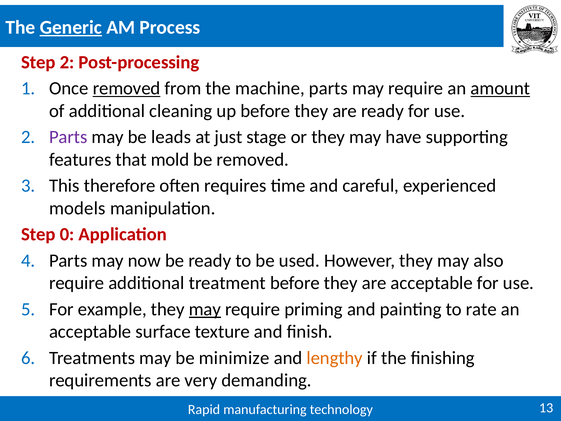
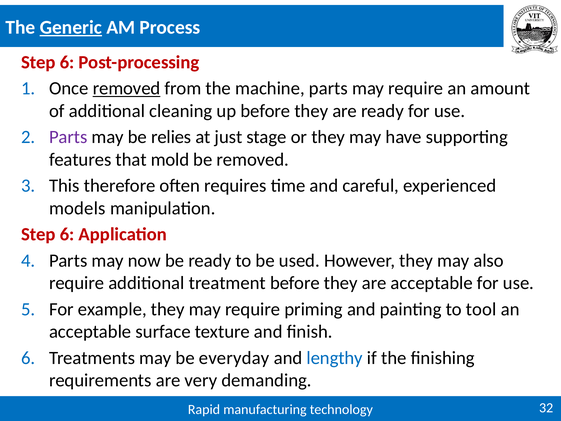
2 at (67, 62): 2 -> 6
amount underline: present -> none
leads: leads -> relies
0 at (67, 234): 0 -> 6
may at (205, 309) underline: present -> none
rate: rate -> tool
minimize: minimize -> everyday
lengthy colour: orange -> blue
13: 13 -> 32
